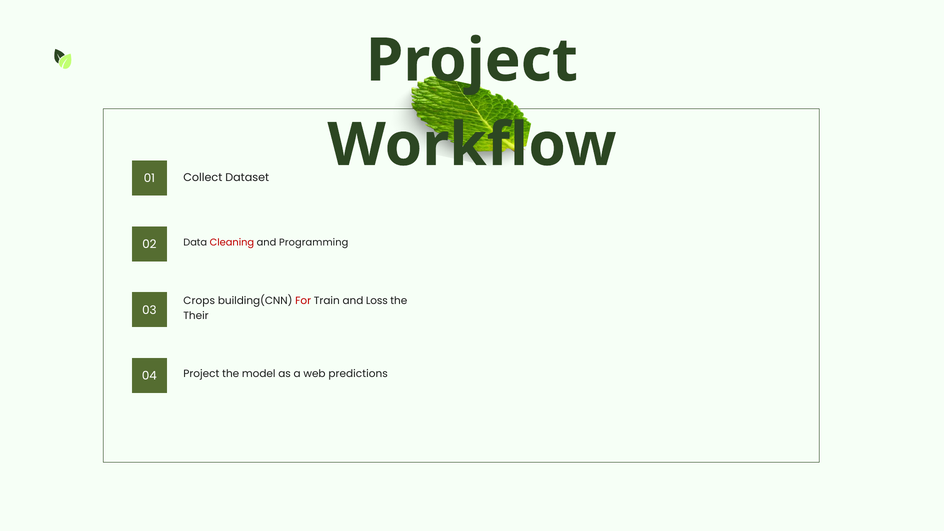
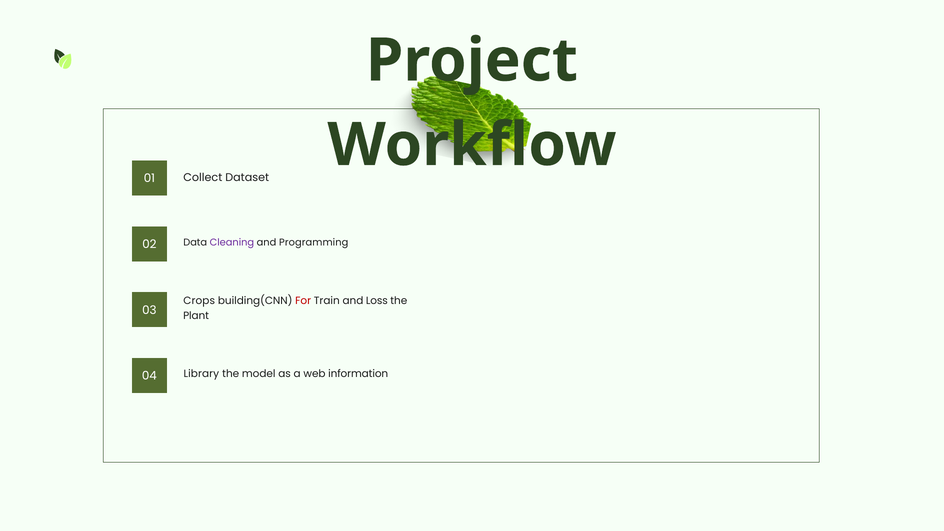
Cleaning colour: red -> purple
Their: Their -> Plant
Project at (201, 374): Project -> Library
predictions: predictions -> information
